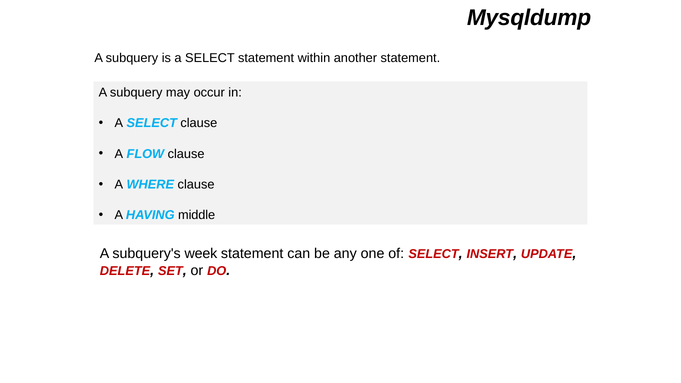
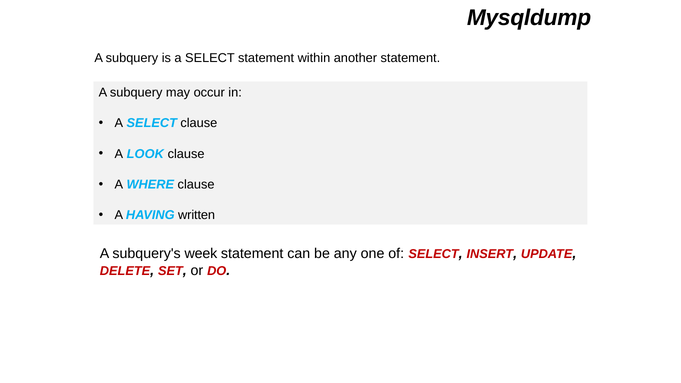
FLOW: FLOW -> LOOK
middle: middle -> written
